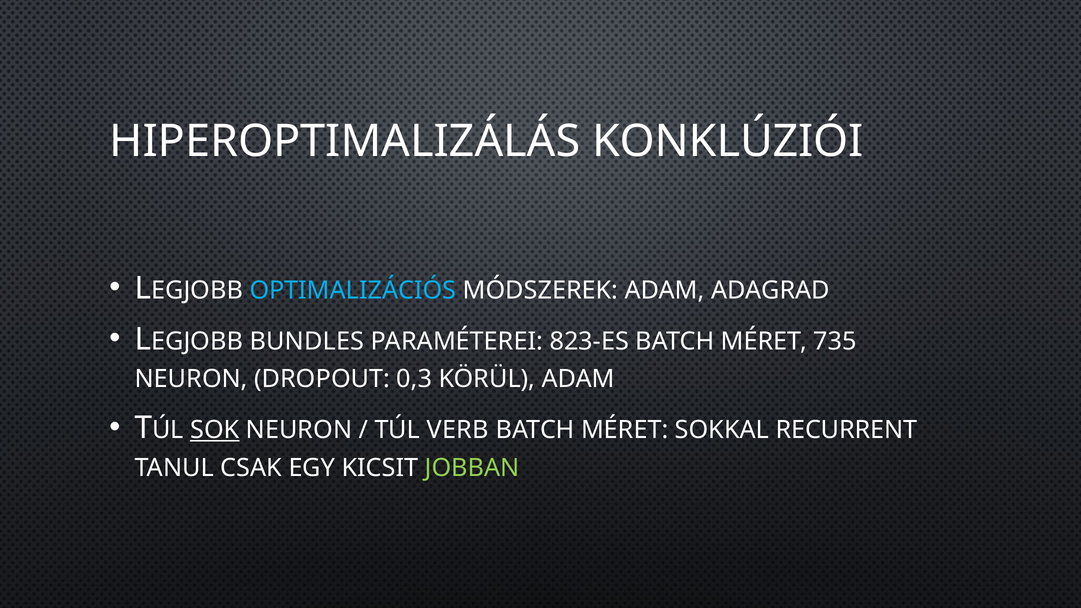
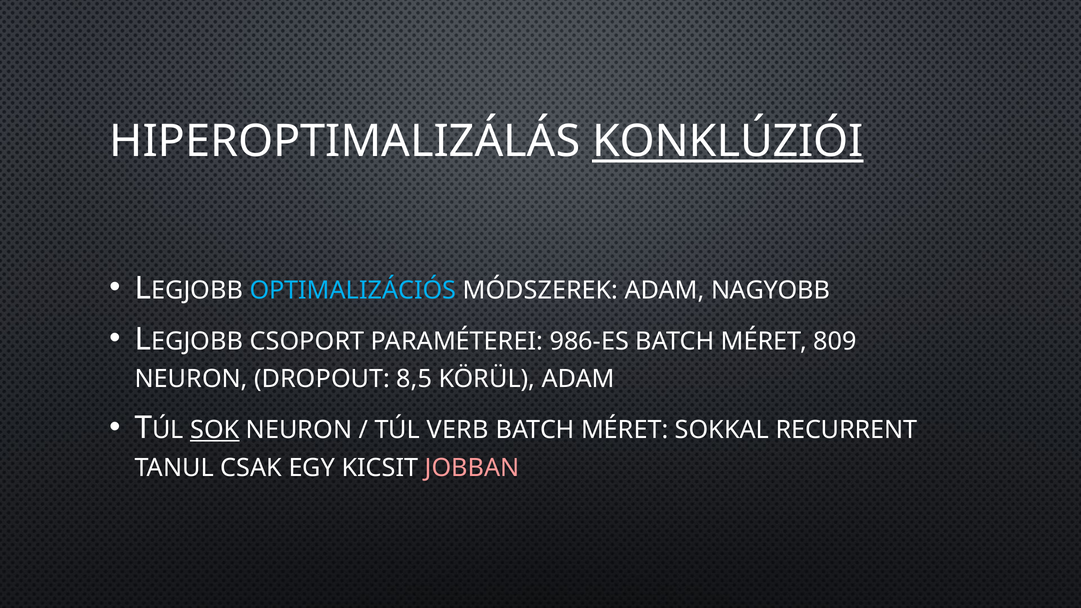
KONKLÚZIÓI underline: none -> present
ADAGRAD: ADAGRAD -> NAGYOBB
BUNDLES: BUNDLES -> CSOPORT
823-ES: 823-ES -> 986-ES
735: 735 -> 809
0,3: 0,3 -> 8,5
JOBBAN colour: light green -> pink
